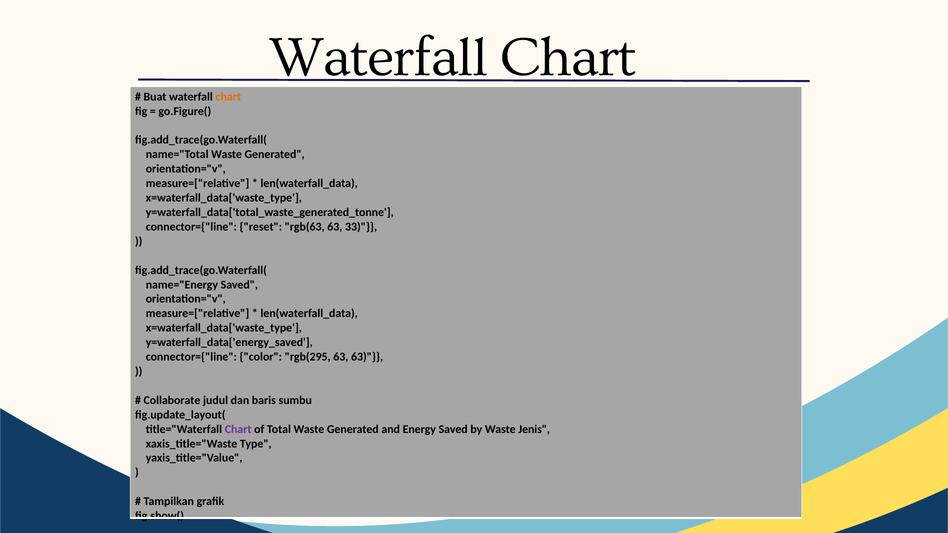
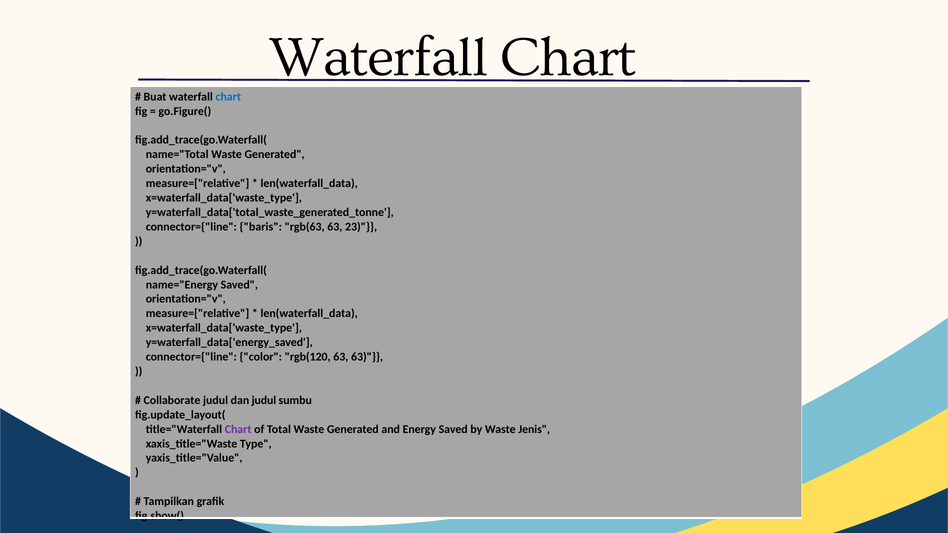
chart at (228, 97) colour: orange -> blue
reset: reset -> baris
33: 33 -> 23
rgb(295: rgb(295 -> rgb(120
dan baris: baris -> judul
